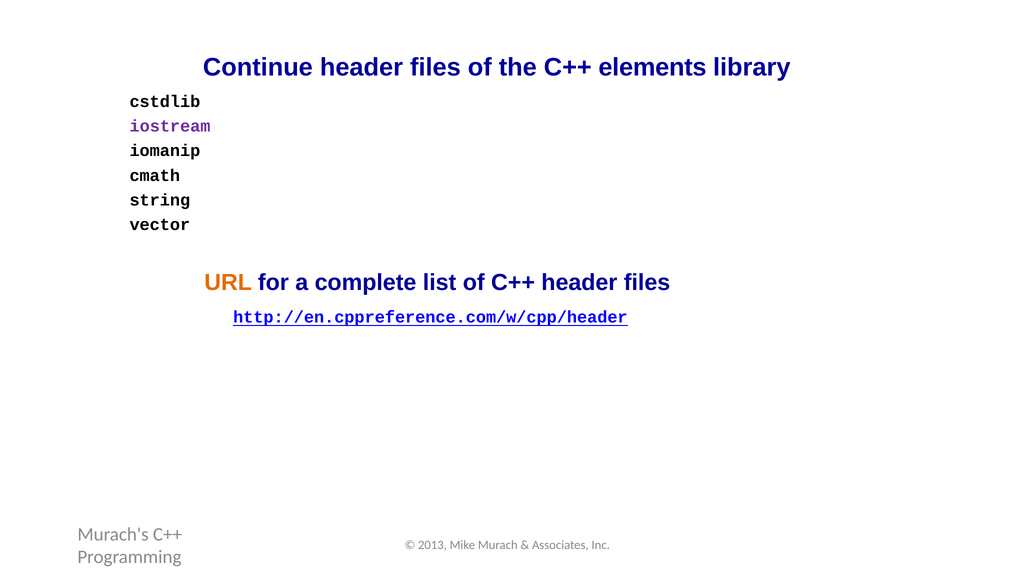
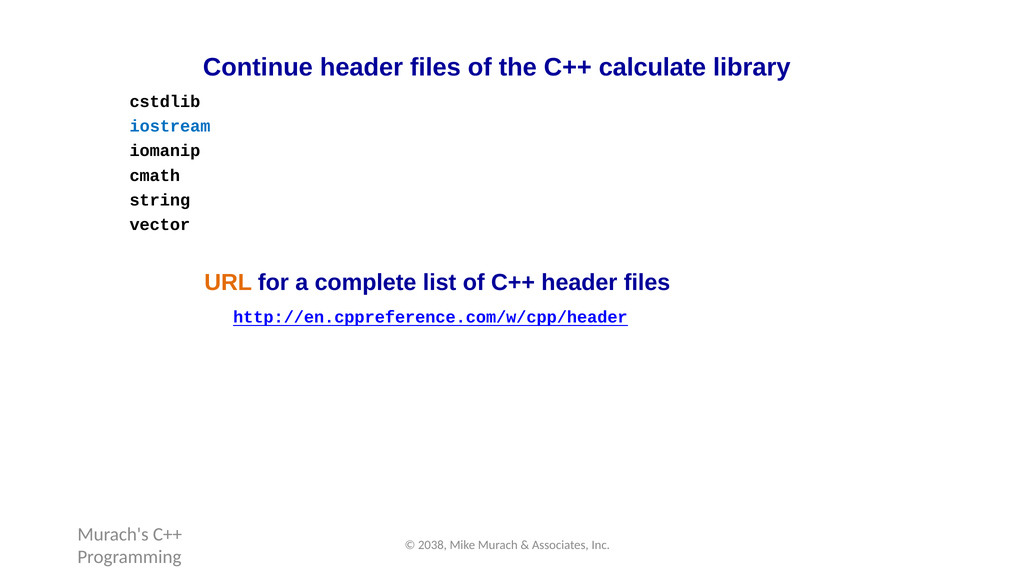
elements: elements -> calculate
iostream colour: purple -> blue
2013: 2013 -> 2038
